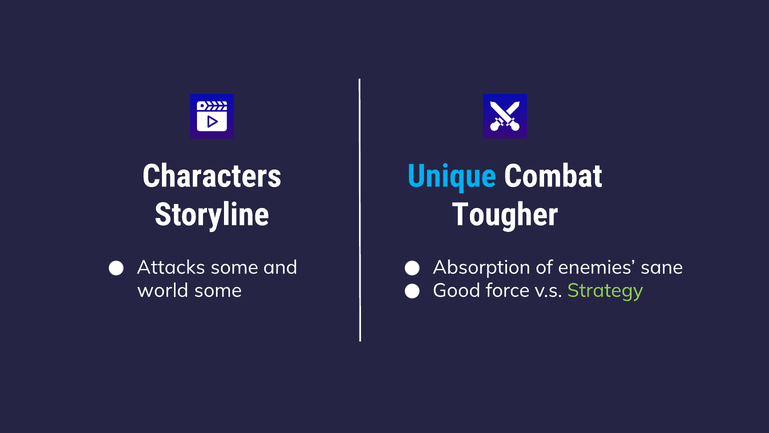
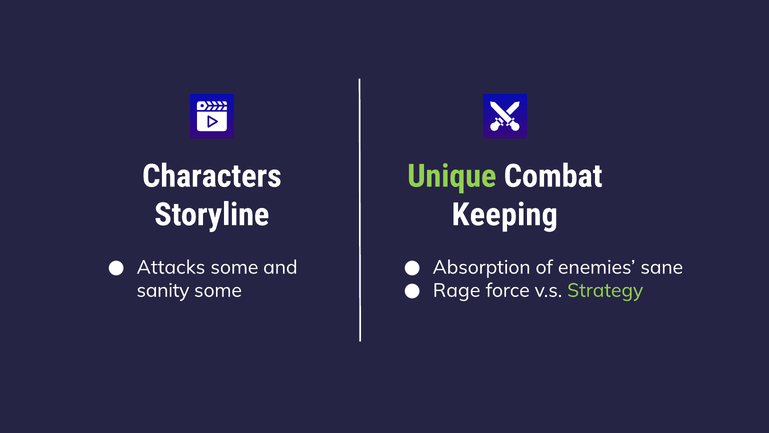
Unique colour: light blue -> light green
Tougher: Tougher -> Keeping
Good: Good -> Rage
world: world -> sanity
